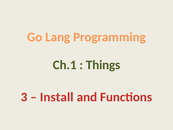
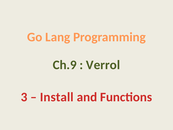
Ch.1: Ch.1 -> Ch.9
Things: Things -> Verrol
